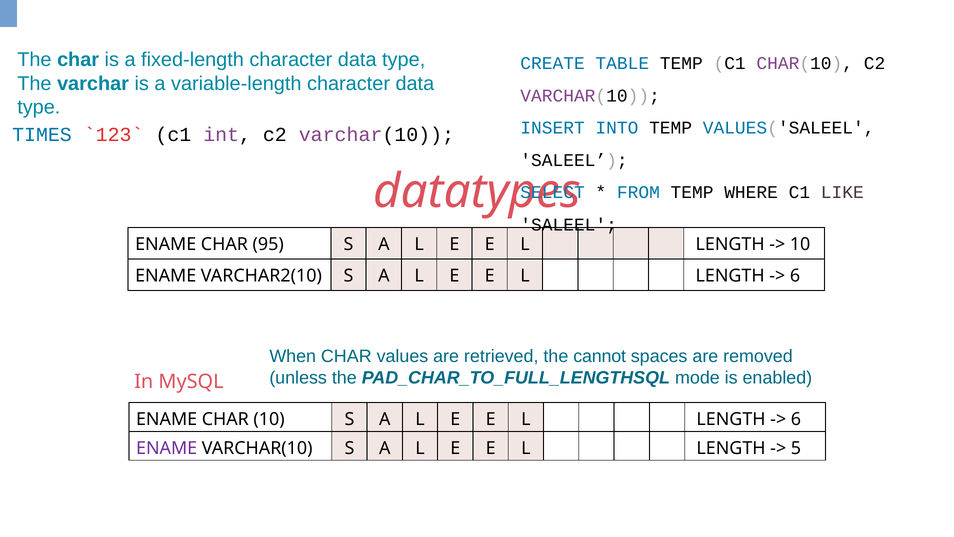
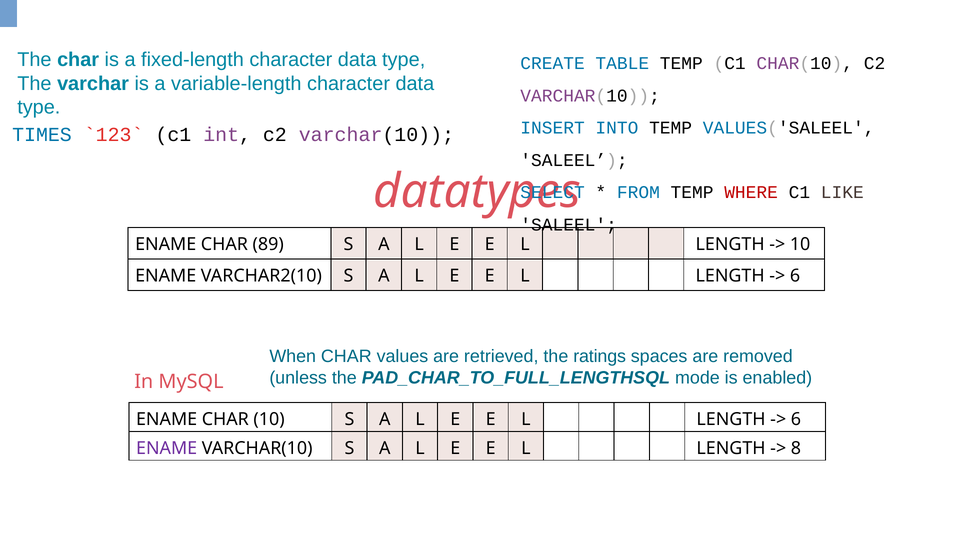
WHERE colour: black -> red
95: 95 -> 89
cannot: cannot -> ratings
5: 5 -> 8
